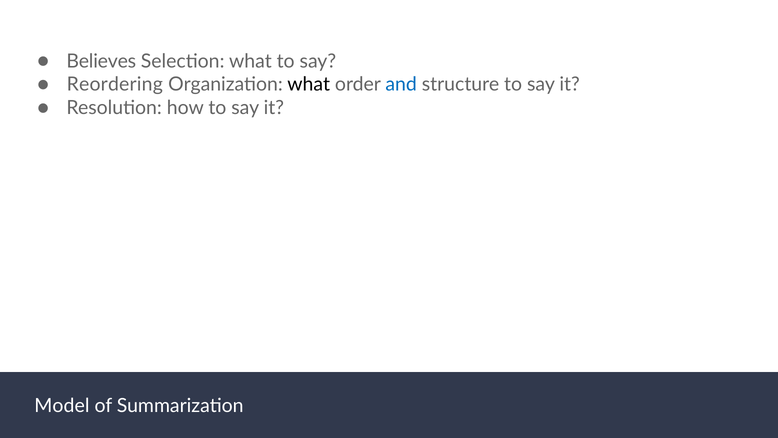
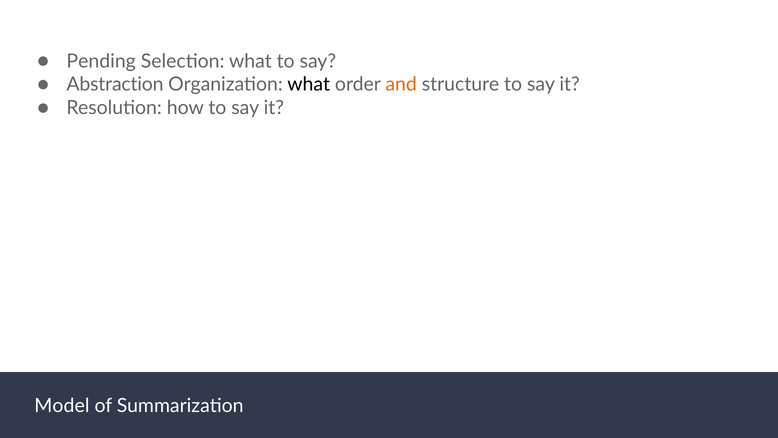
Believes: Believes -> Pending
Reordering: Reordering -> Abstraction
and colour: blue -> orange
